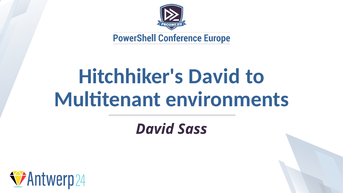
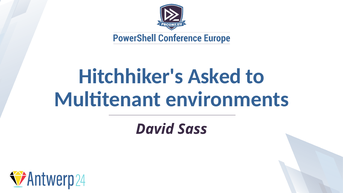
Hitchhiker's David: David -> Asked
